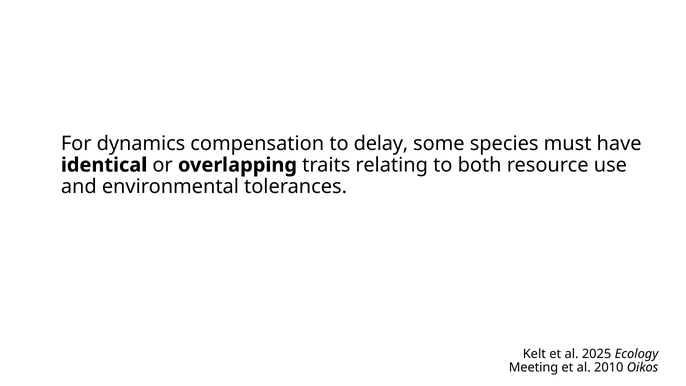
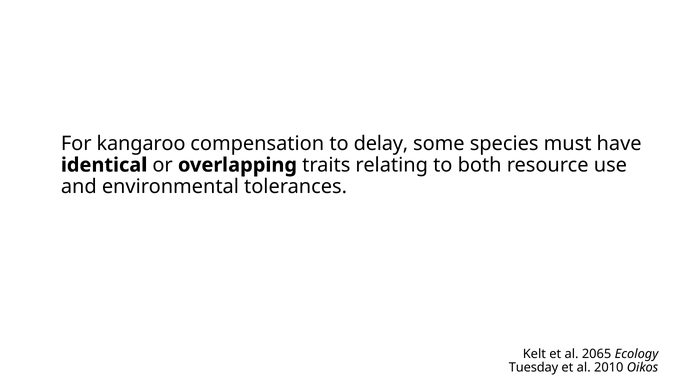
dynamics: dynamics -> kangaroo
2025: 2025 -> 2065
Meeting: Meeting -> Tuesday
